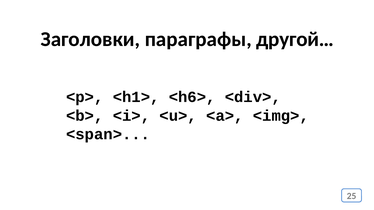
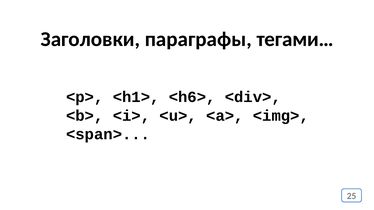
другой…: другой… -> тегами…
